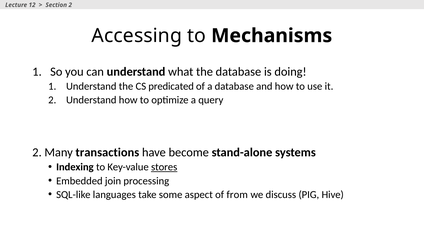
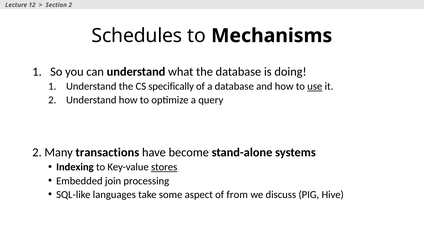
Accessing: Accessing -> Schedules
predicated: predicated -> specifically
use underline: none -> present
